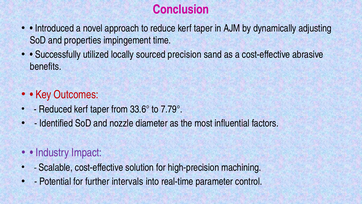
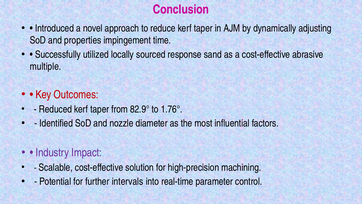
precision: precision -> response
benefits: benefits -> multiple
33.6°: 33.6° -> 82.9°
7.79°: 7.79° -> 1.76°
